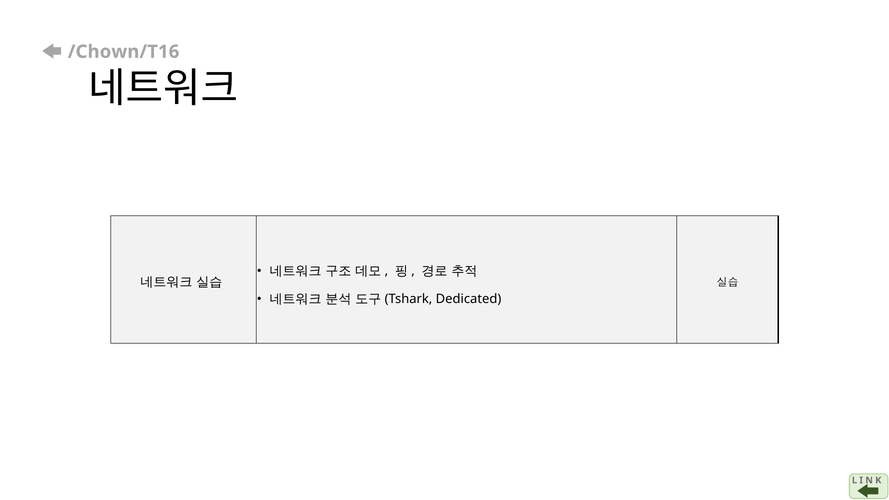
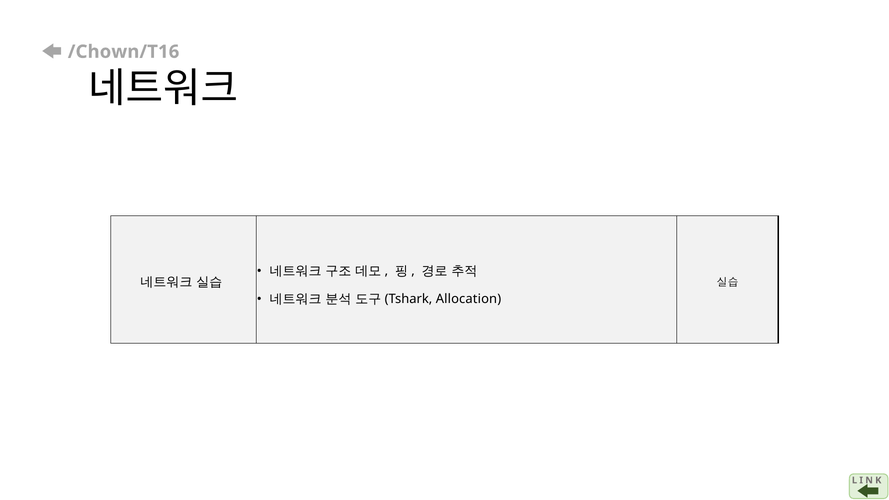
Dedicated: Dedicated -> Allocation
